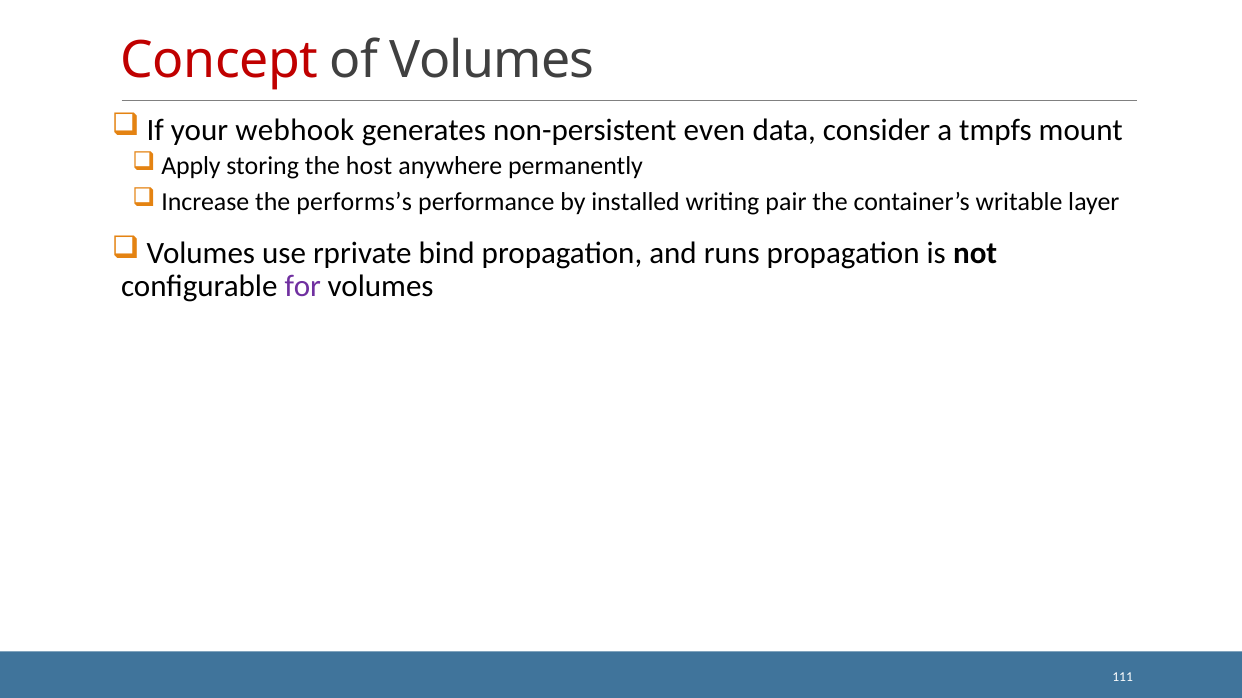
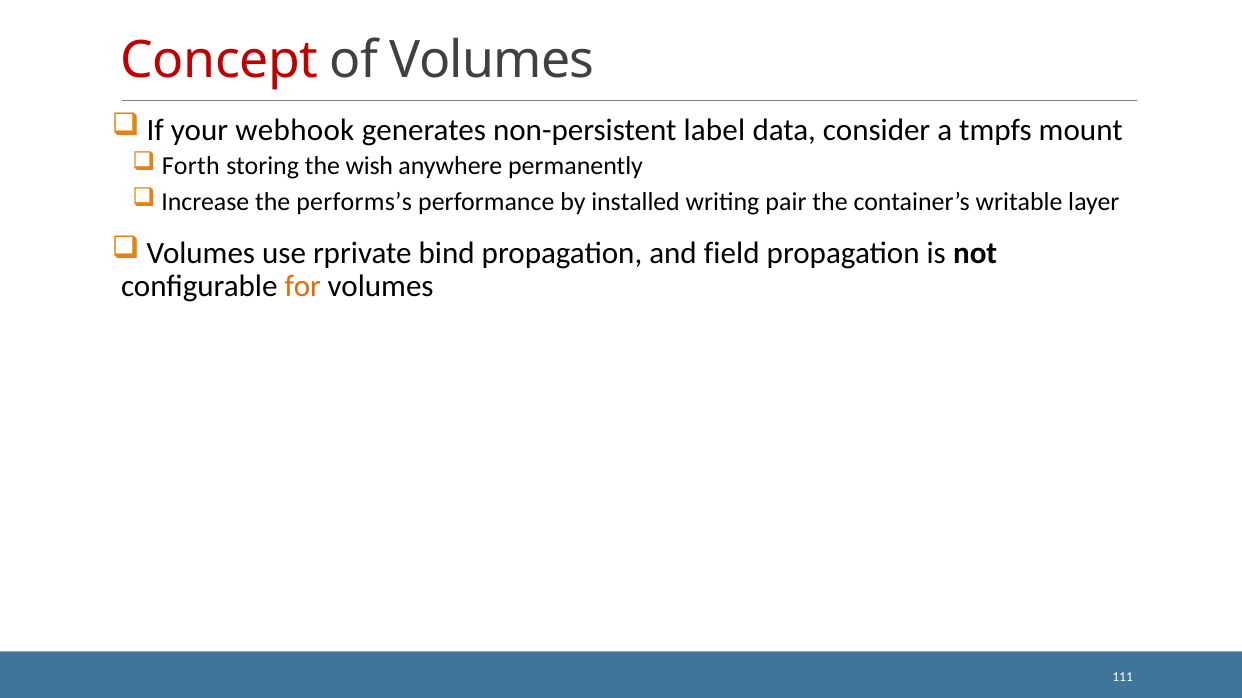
even: even -> label
Apply: Apply -> Forth
host: host -> wish
runs: runs -> field
for colour: purple -> orange
